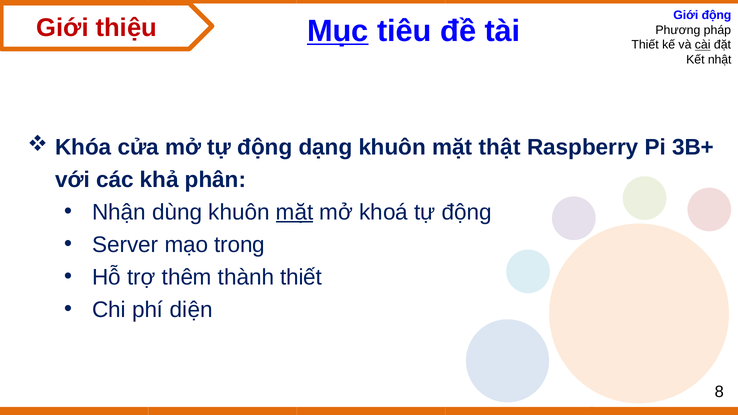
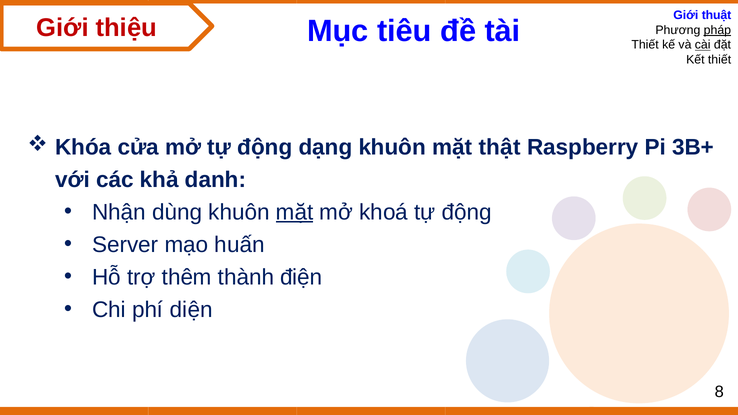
Giới động: động -> thuật
Mục underline: present -> none
pháp underline: none -> present
Kết nhật: nhật -> thiết
phân: phân -> danh
trong: trong -> huấn
thành thiết: thiết -> điện
